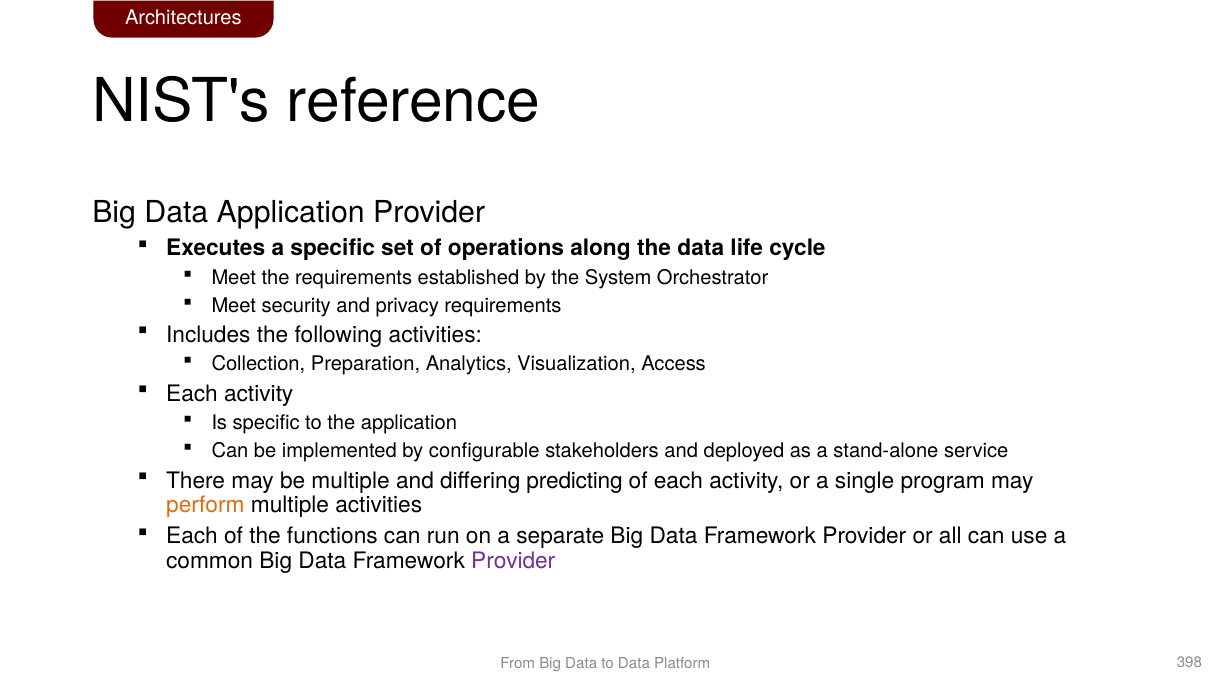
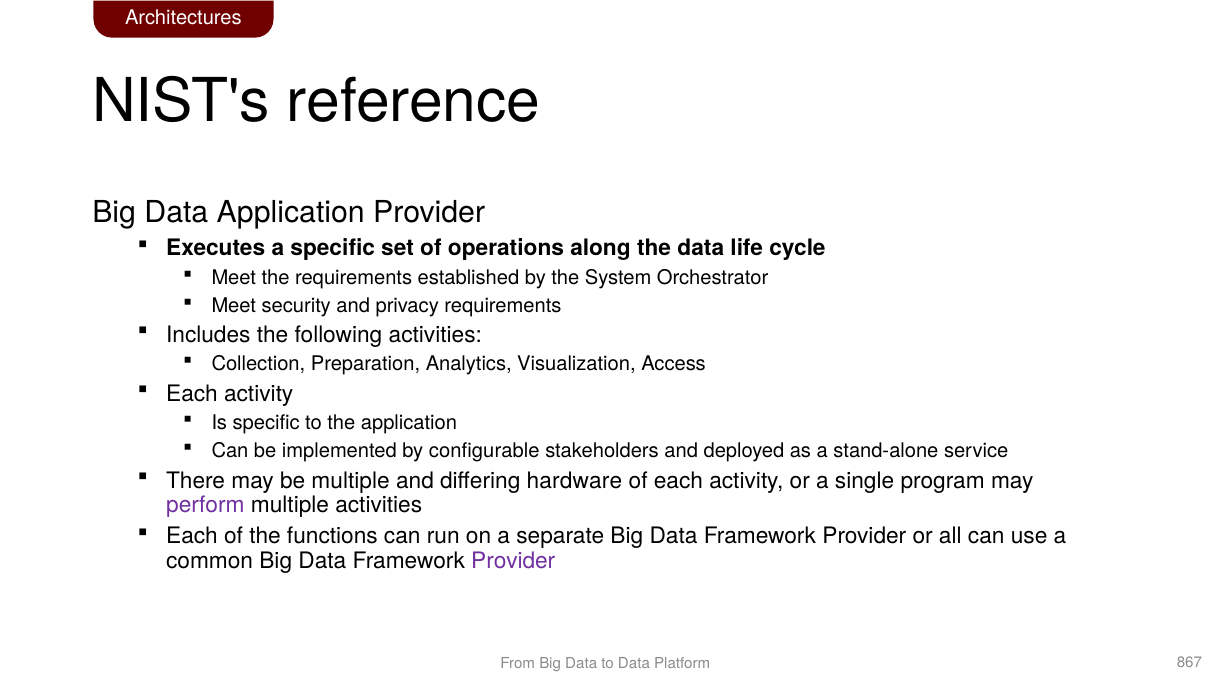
predicting: predicting -> hardware
perform colour: orange -> purple
398: 398 -> 867
